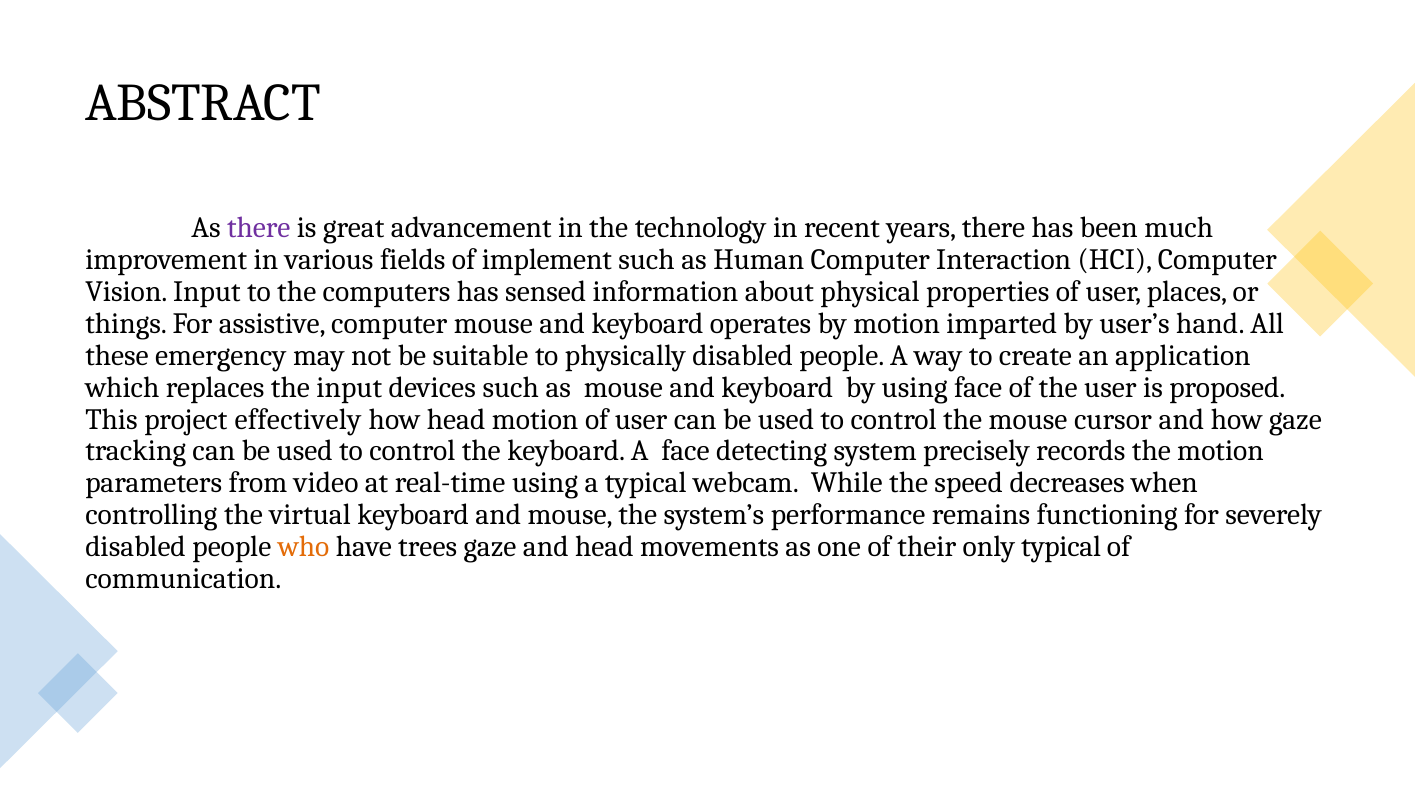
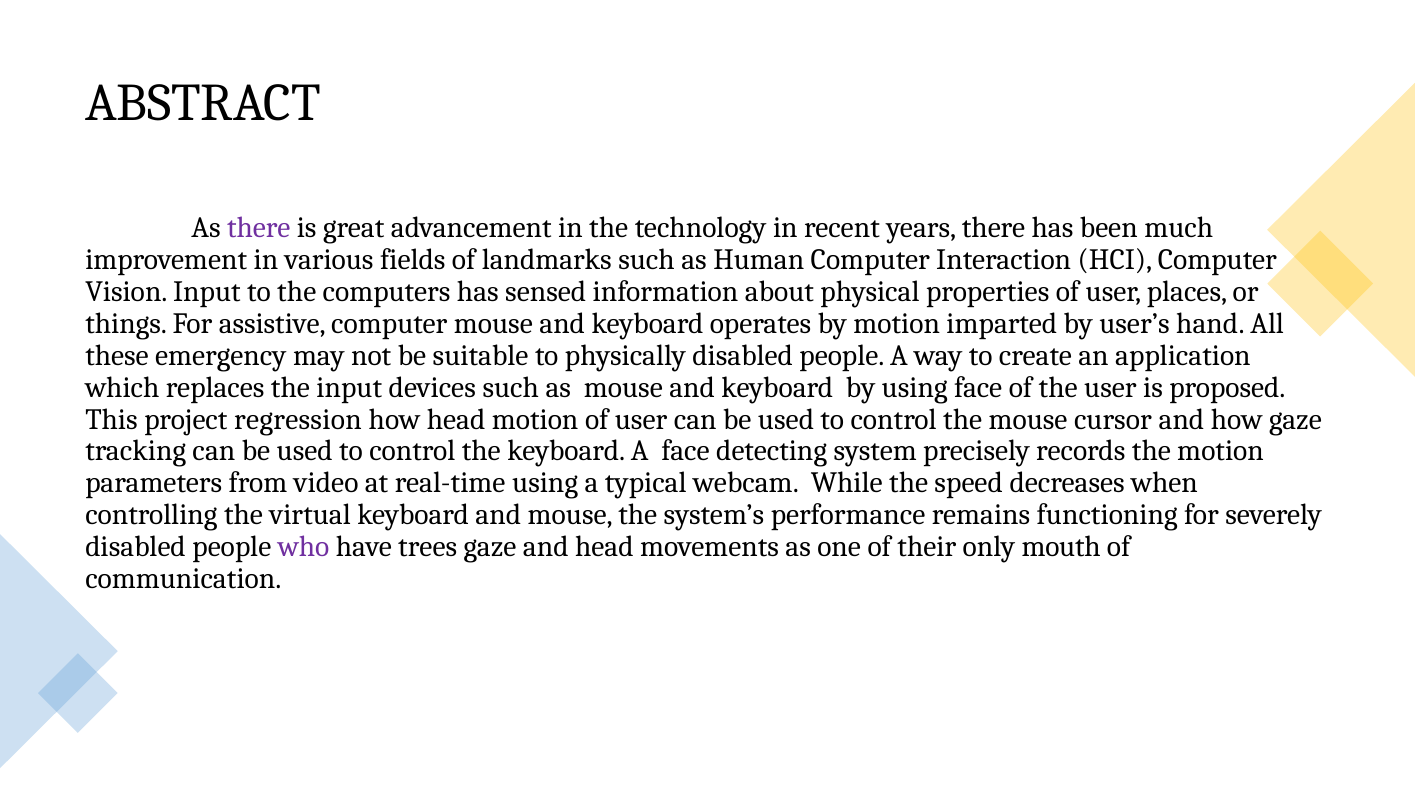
implement: implement -> landmarks
effectively: effectively -> regression
who colour: orange -> purple
only typical: typical -> mouth
